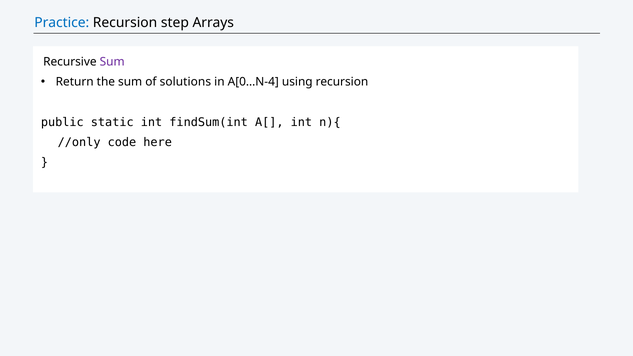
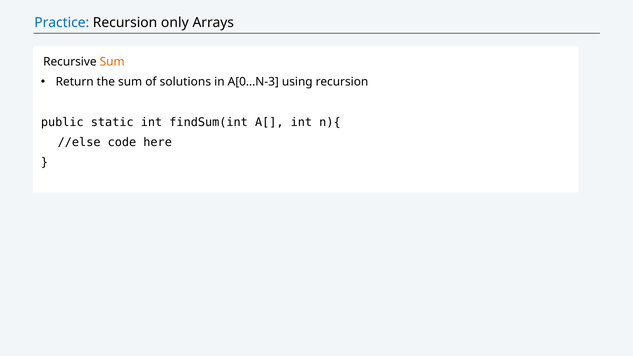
step: step -> only
Sum at (112, 62) colour: purple -> orange
A[0…N-4: A[0…N-4 -> A[0…N-3
//only: //only -> //else
